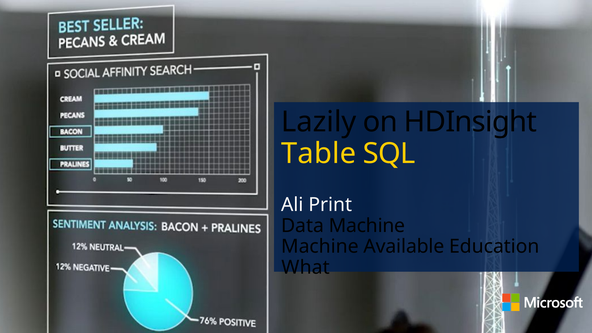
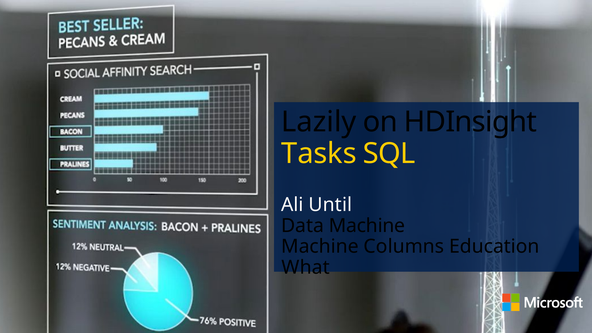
Table: Table -> Tasks
Print: Print -> Until
Available: Available -> Columns
